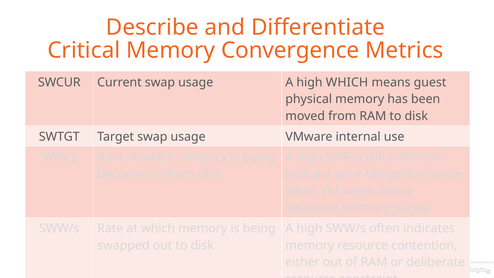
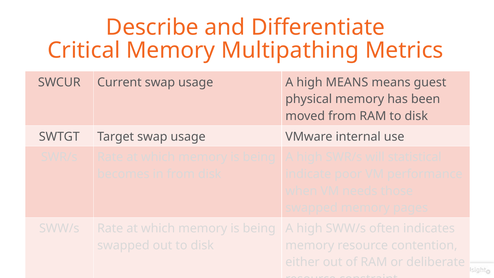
Convergence: Convergence -> Multipathing
high WHICH: WHICH -> MEANS
